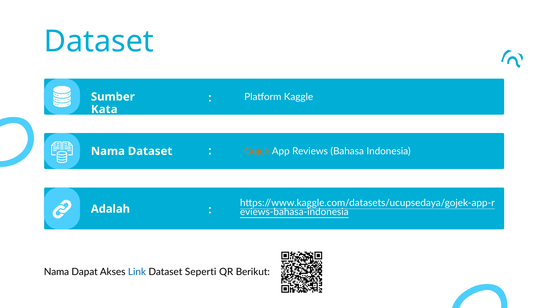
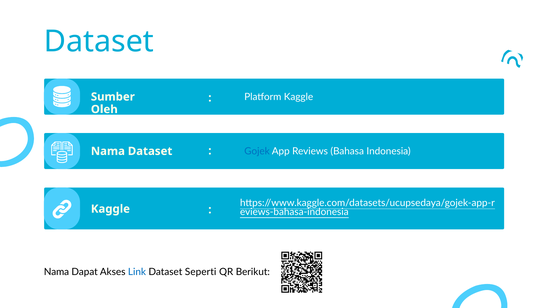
Kata: Kata -> Oleh
Gojek colour: orange -> blue
Adalah at (110, 209): Adalah -> Kaggle
